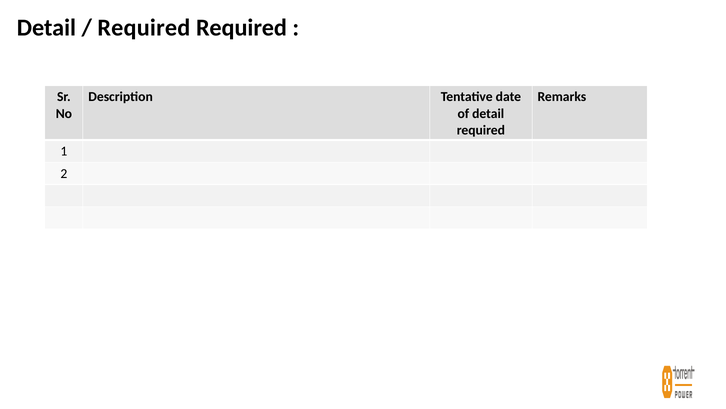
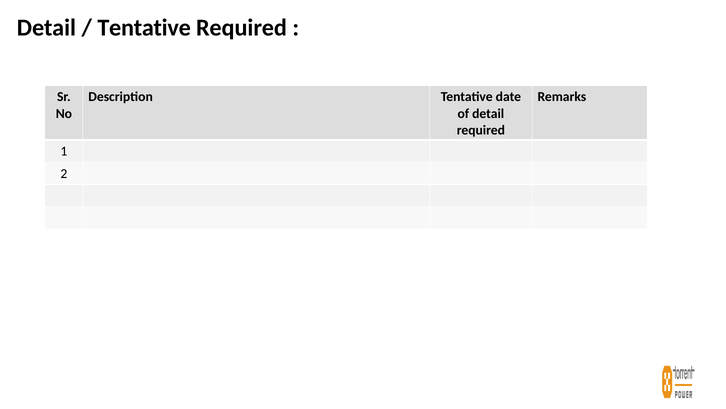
Required at (144, 28): Required -> Tentative
